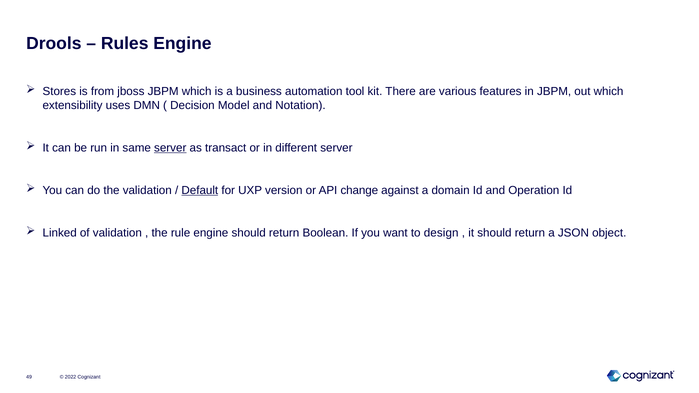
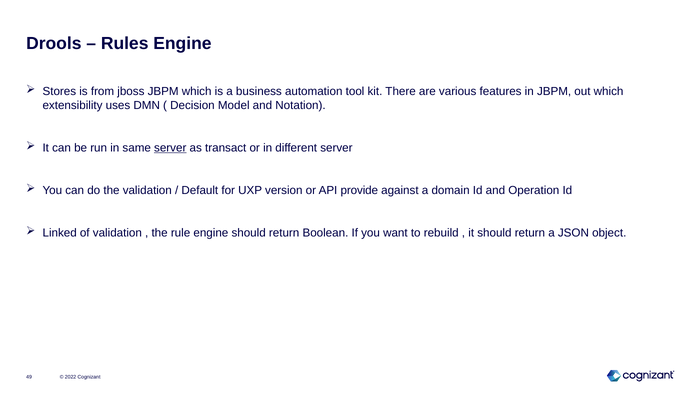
Default underline: present -> none
change: change -> provide
design: design -> rebuild
